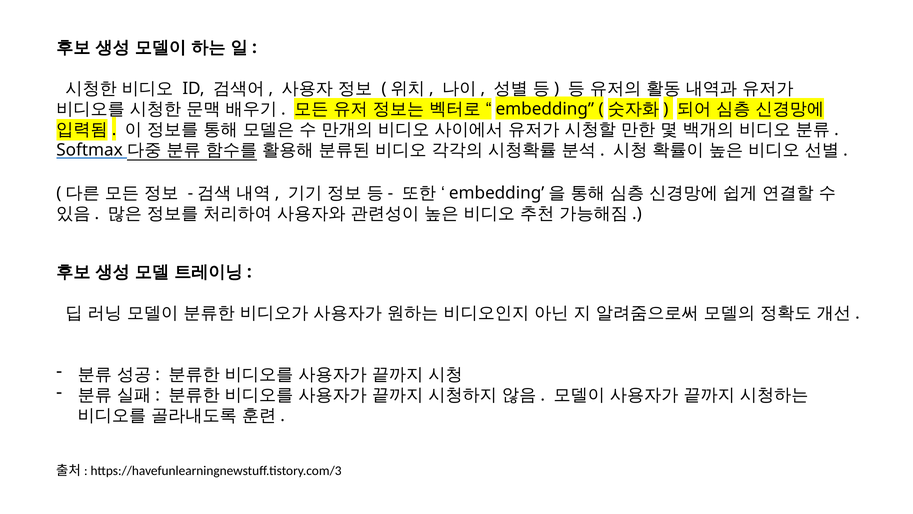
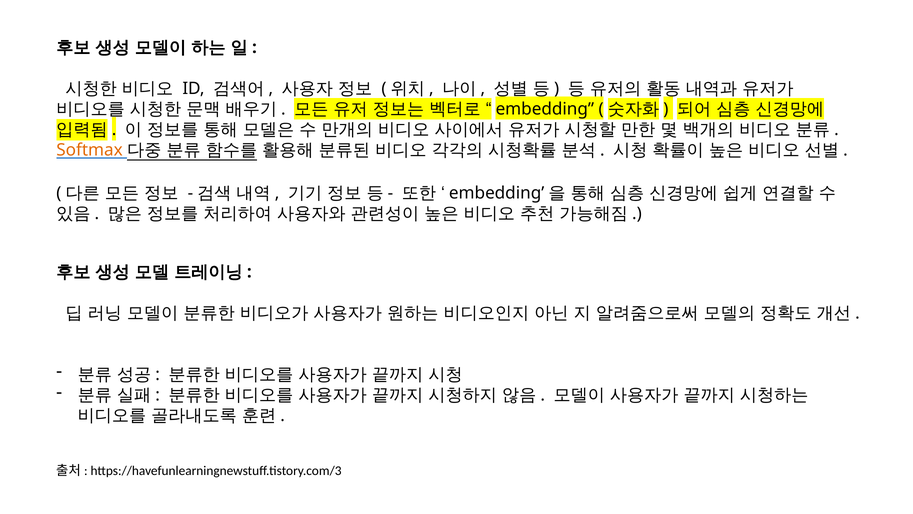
Softmax colour: black -> orange
